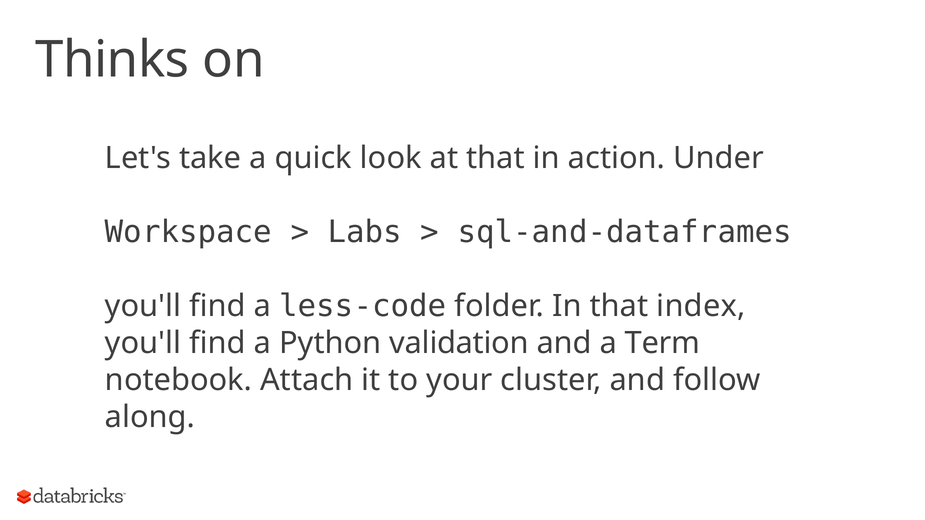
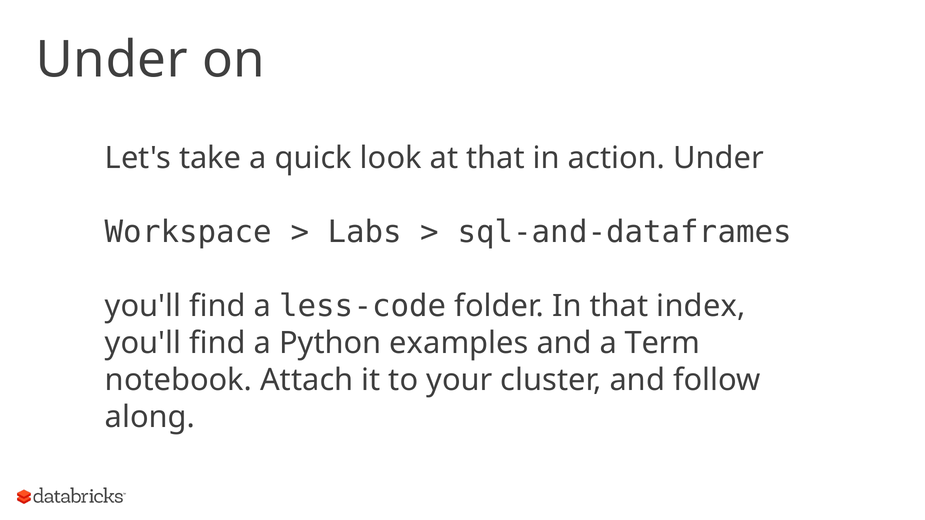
Thinks at (112, 60): Thinks -> Under
validation: validation -> examples
